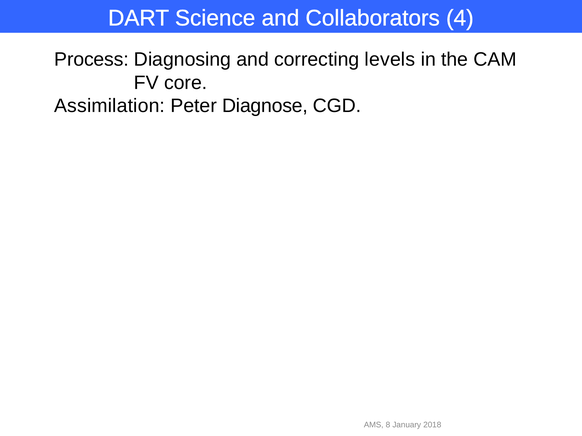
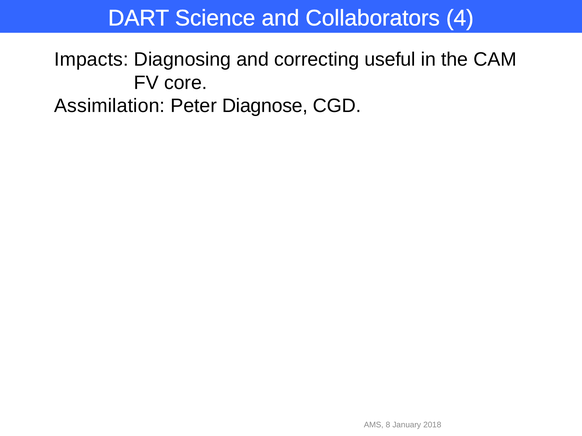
Process: Process -> Impacts
levels: levels -> useful
